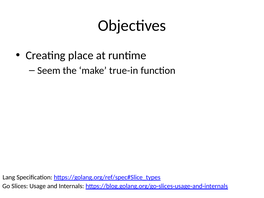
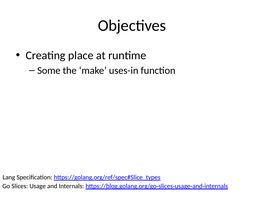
Seem: Seem -> Some
true-in: true-in -> uses-in
